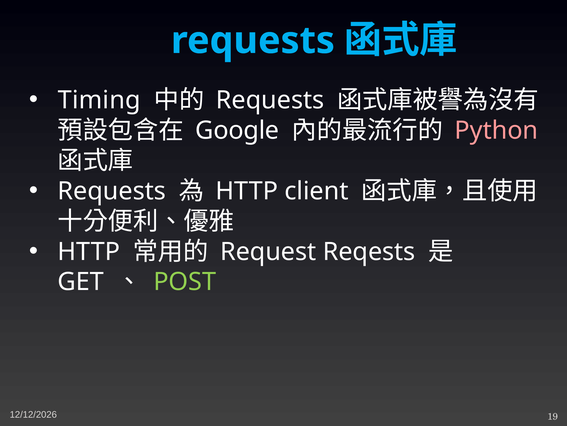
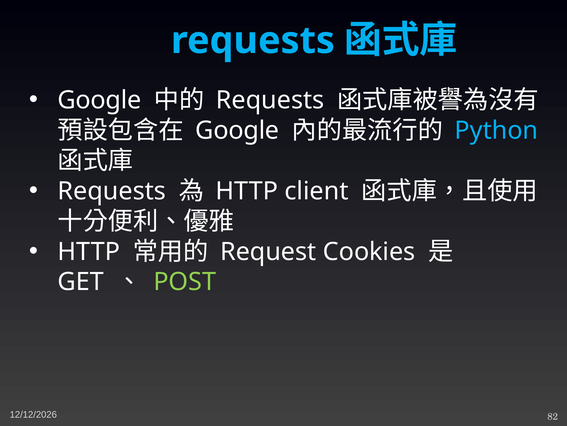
Timing at (99, 100): Timing -> Google
Python colour: pink -> light blue
Reqests: Reqests -> Cookies
19: 19 -> 82
